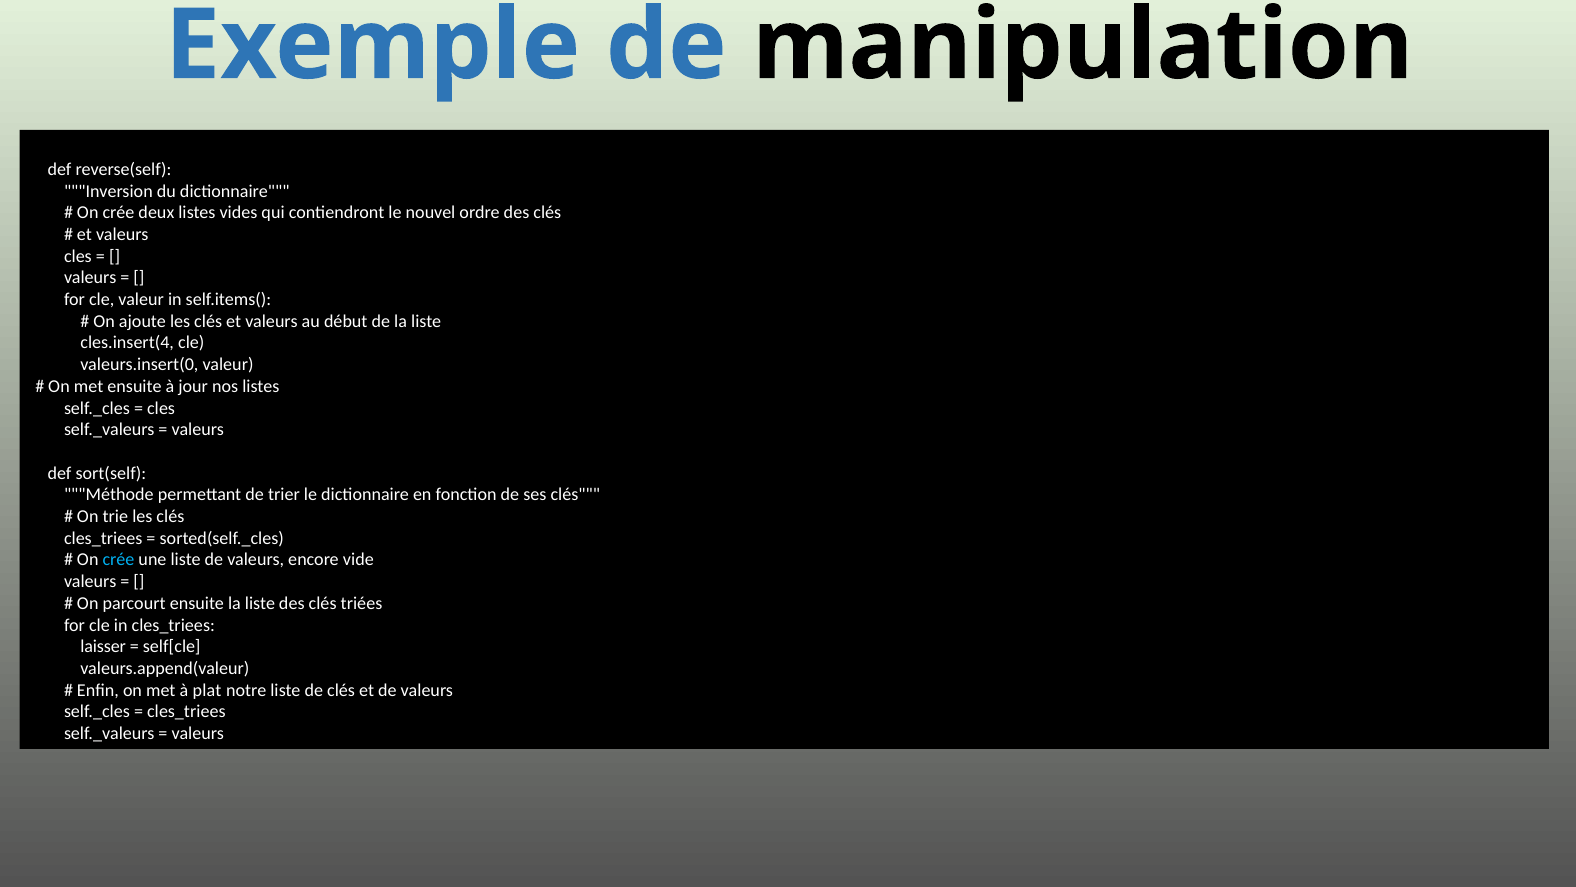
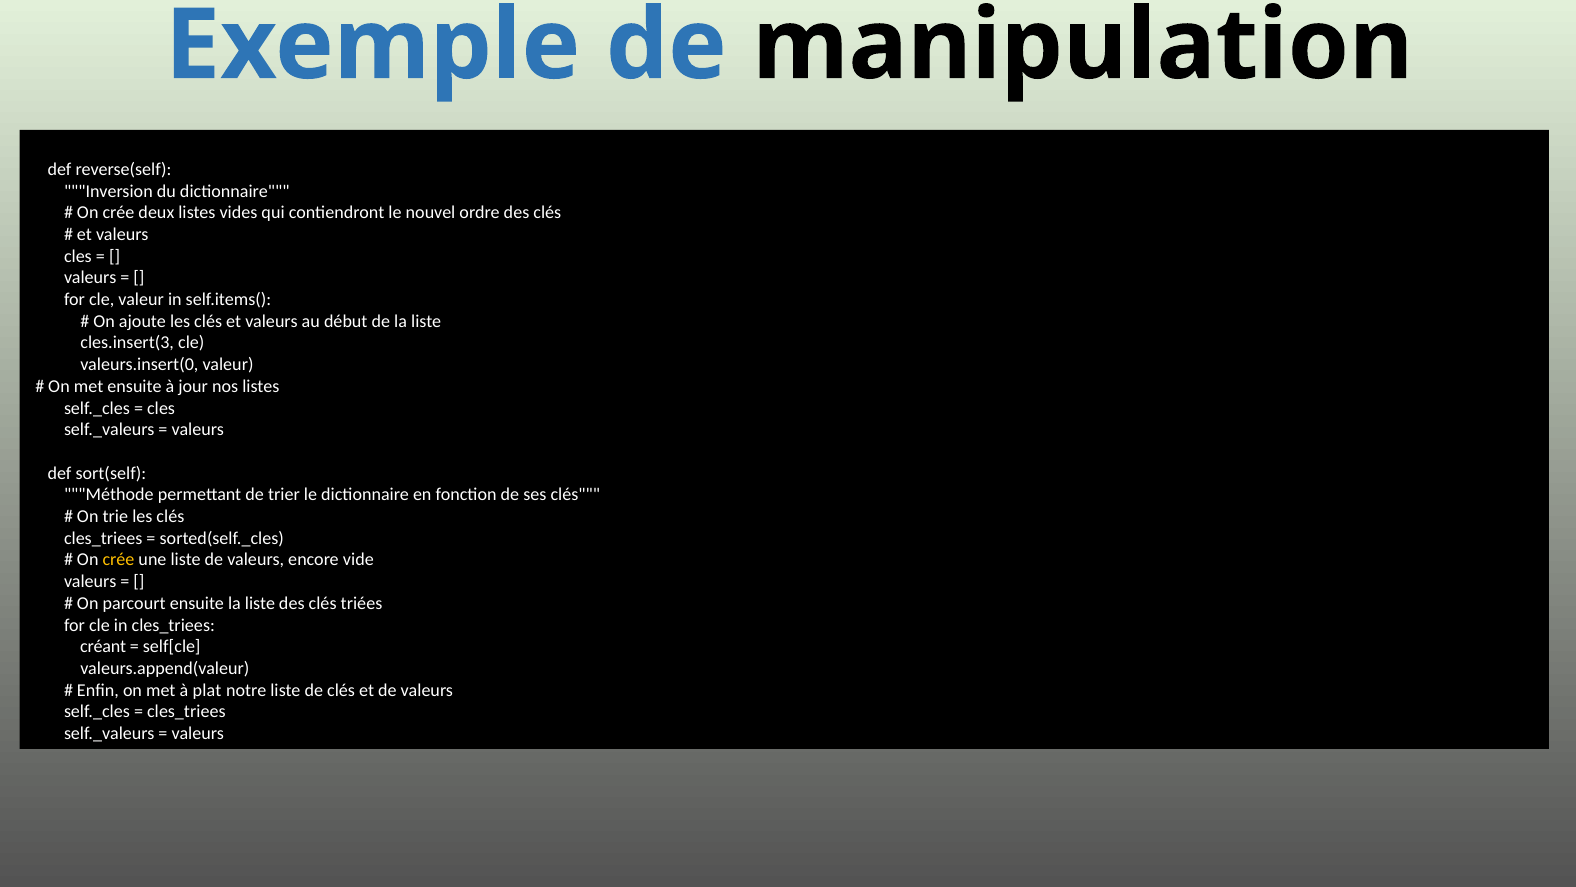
cles.insert(4: cles.insert(4 -> cles.insert(3
crée at (118, 560) colour: light blue -> yellow
laisser: laisser -> créant
